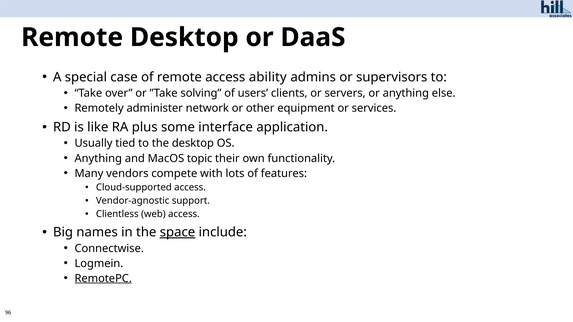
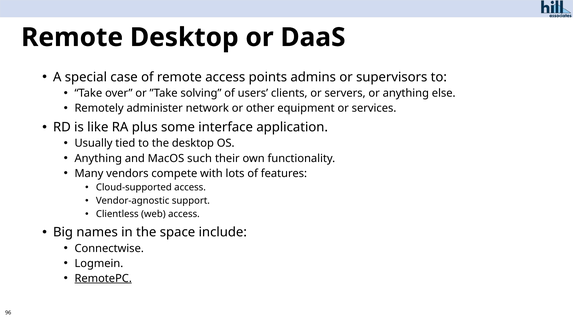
ability: ability -> points
topic: topic -> such
space underline: present -> none
